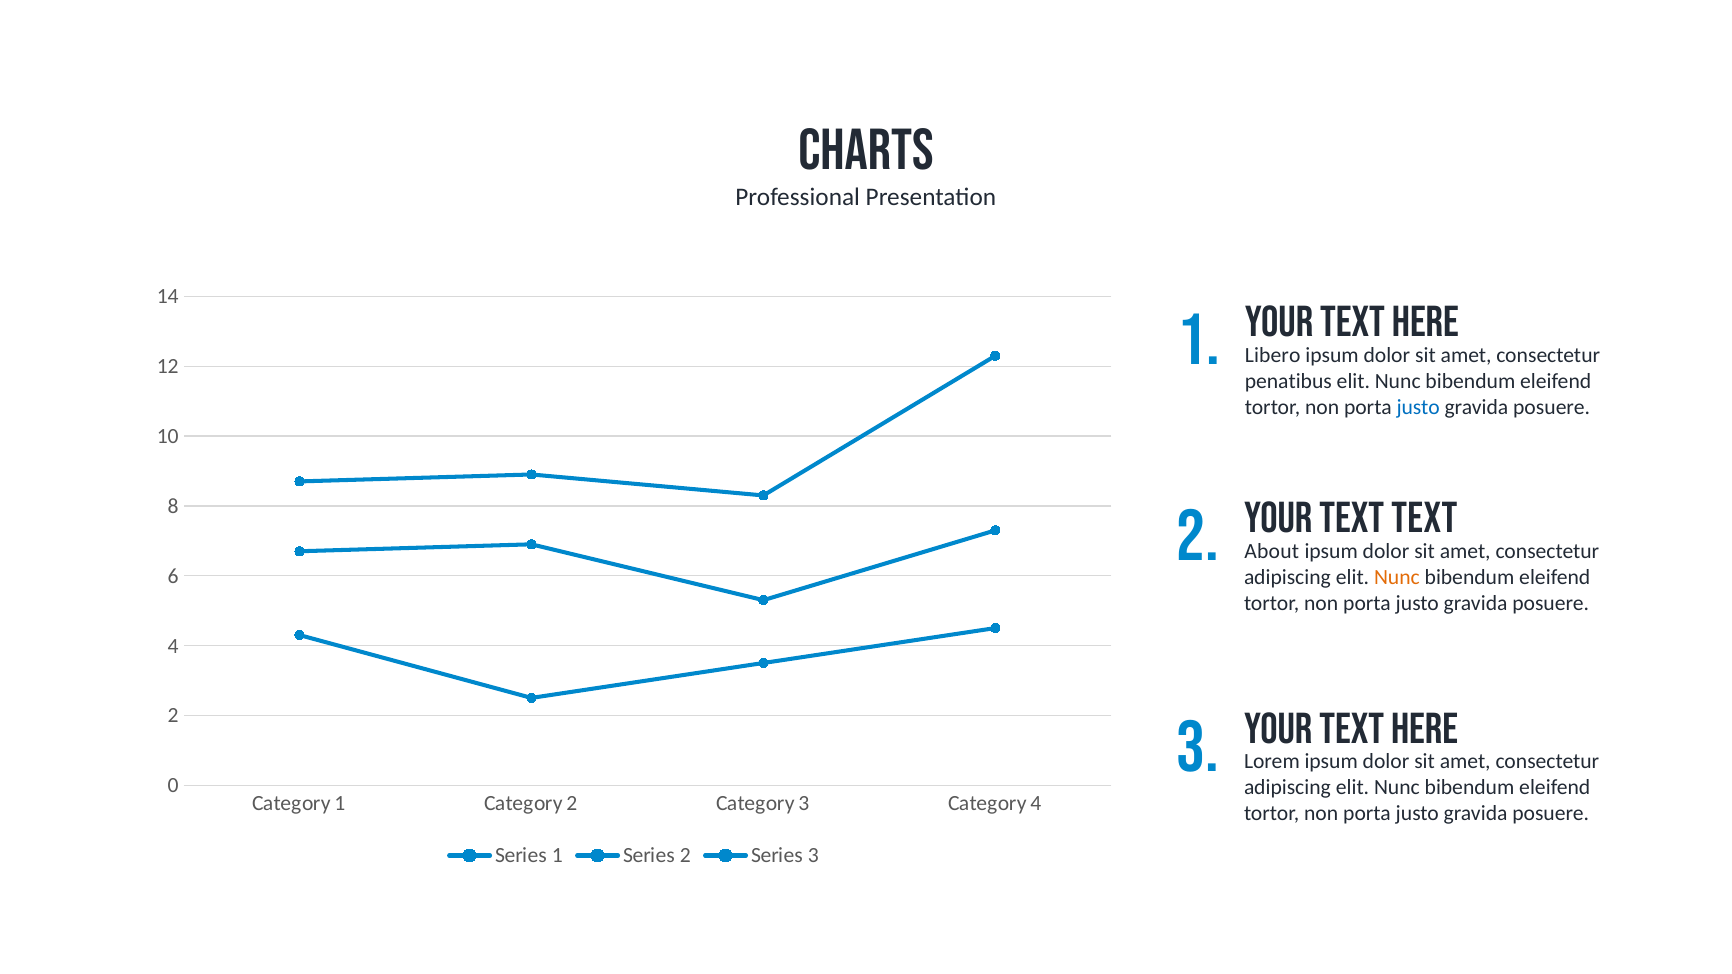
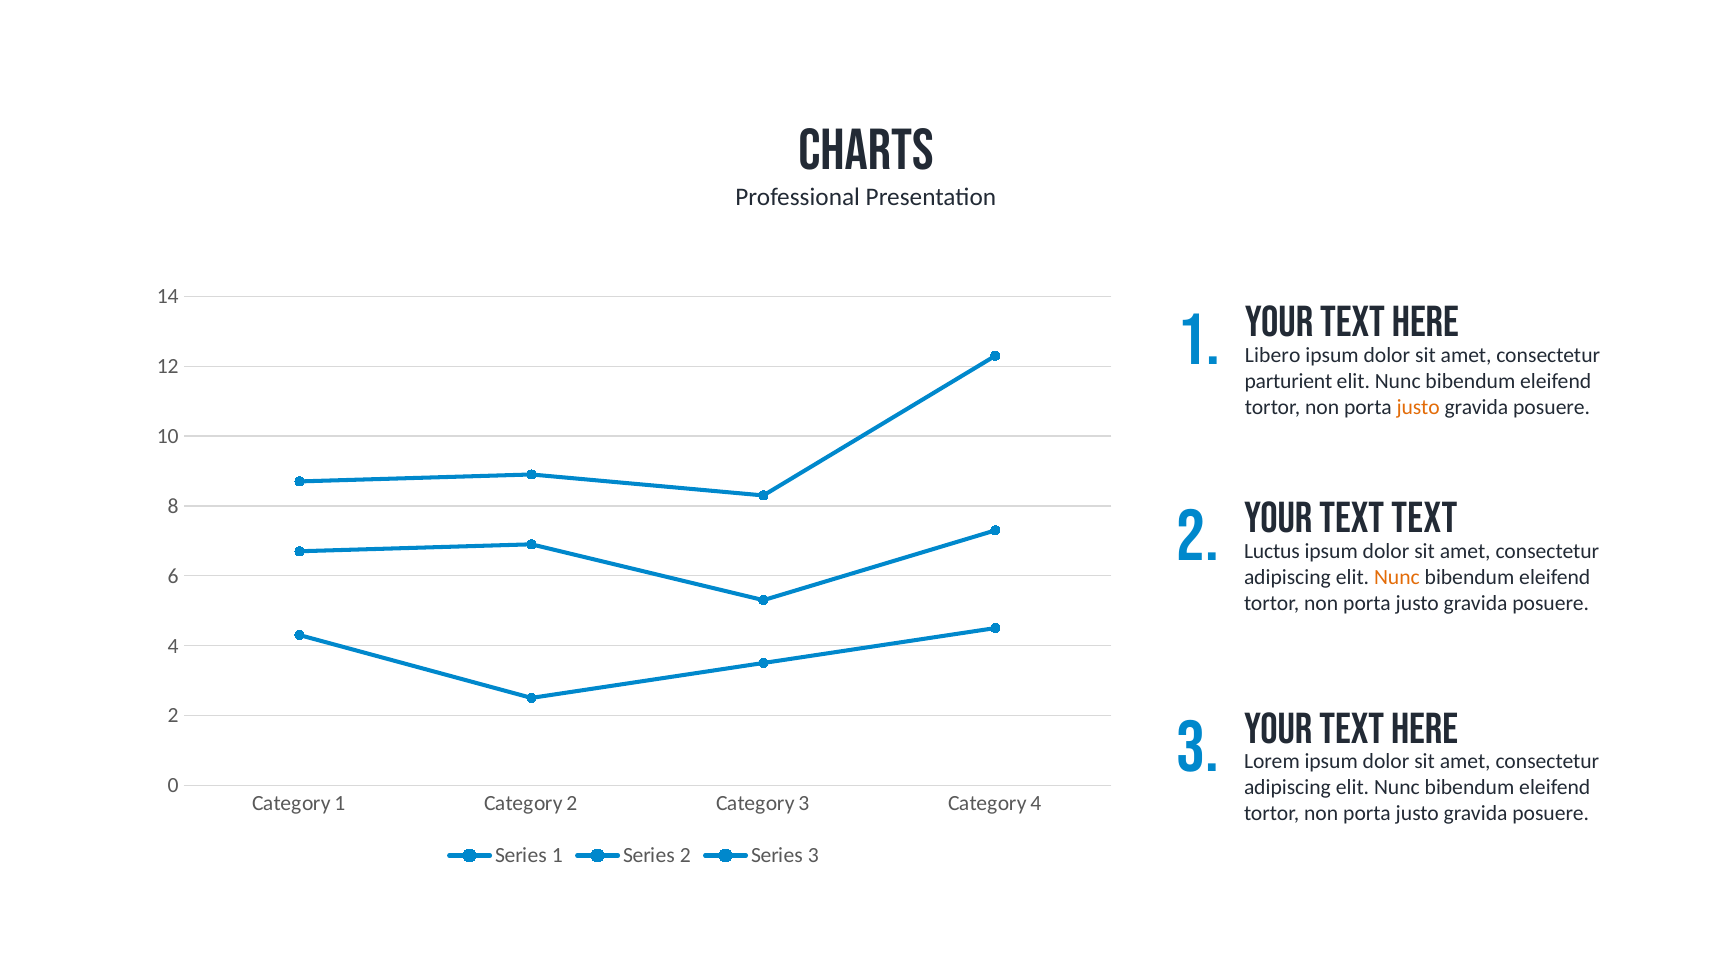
penatibus: penatibus -> parturient
justo at (1418, 407) colour: blue -> orange
About: About -> Luctus
